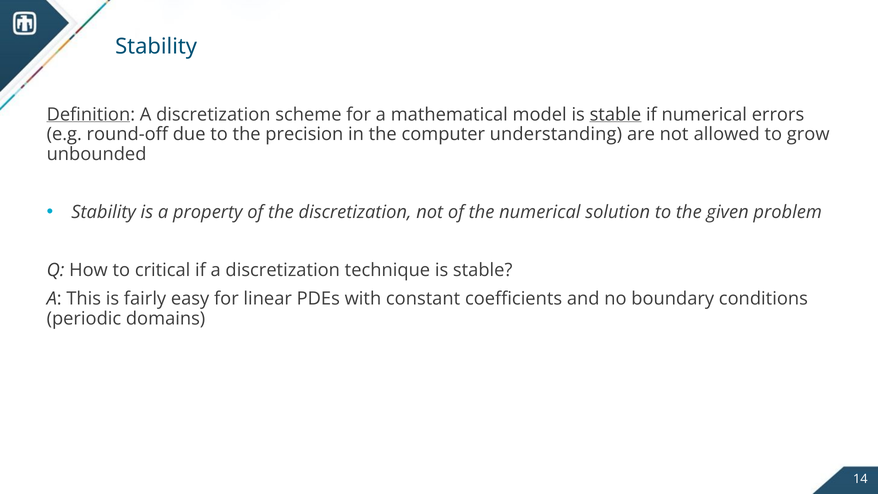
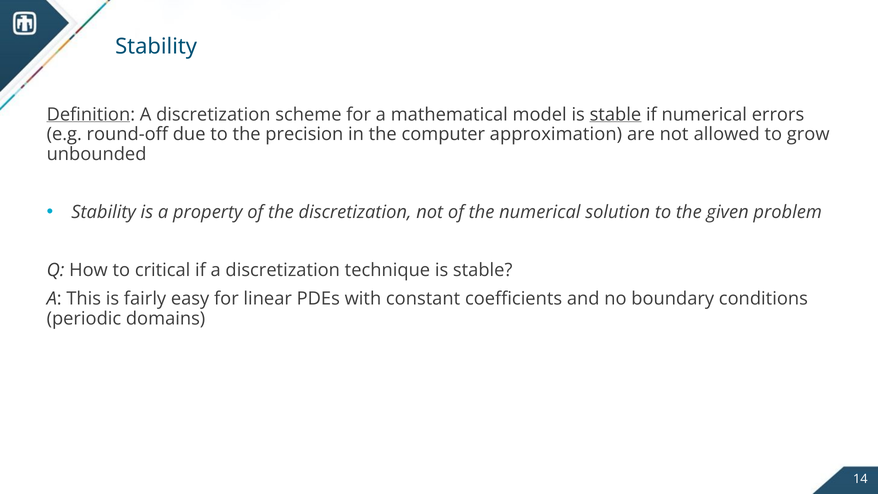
understanding: understanding -> approximation
